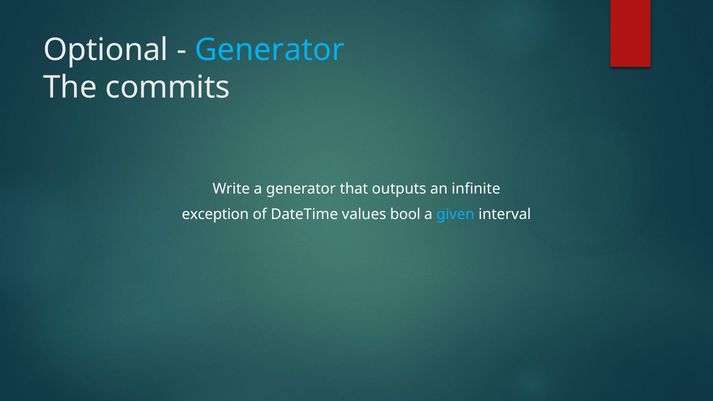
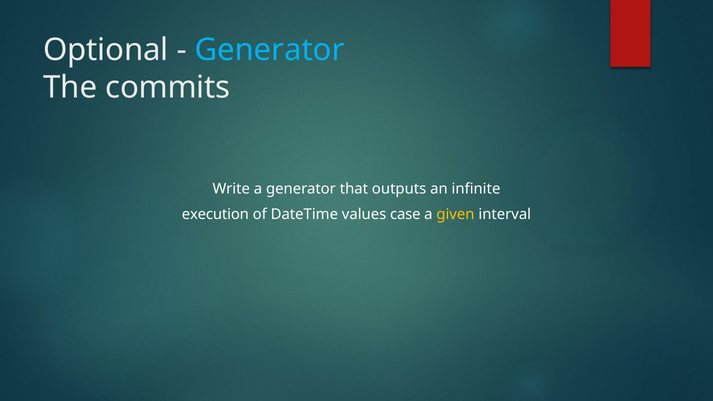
exception: exception -> execution
bool: bool -> case
given colour: light blue -> yellow
